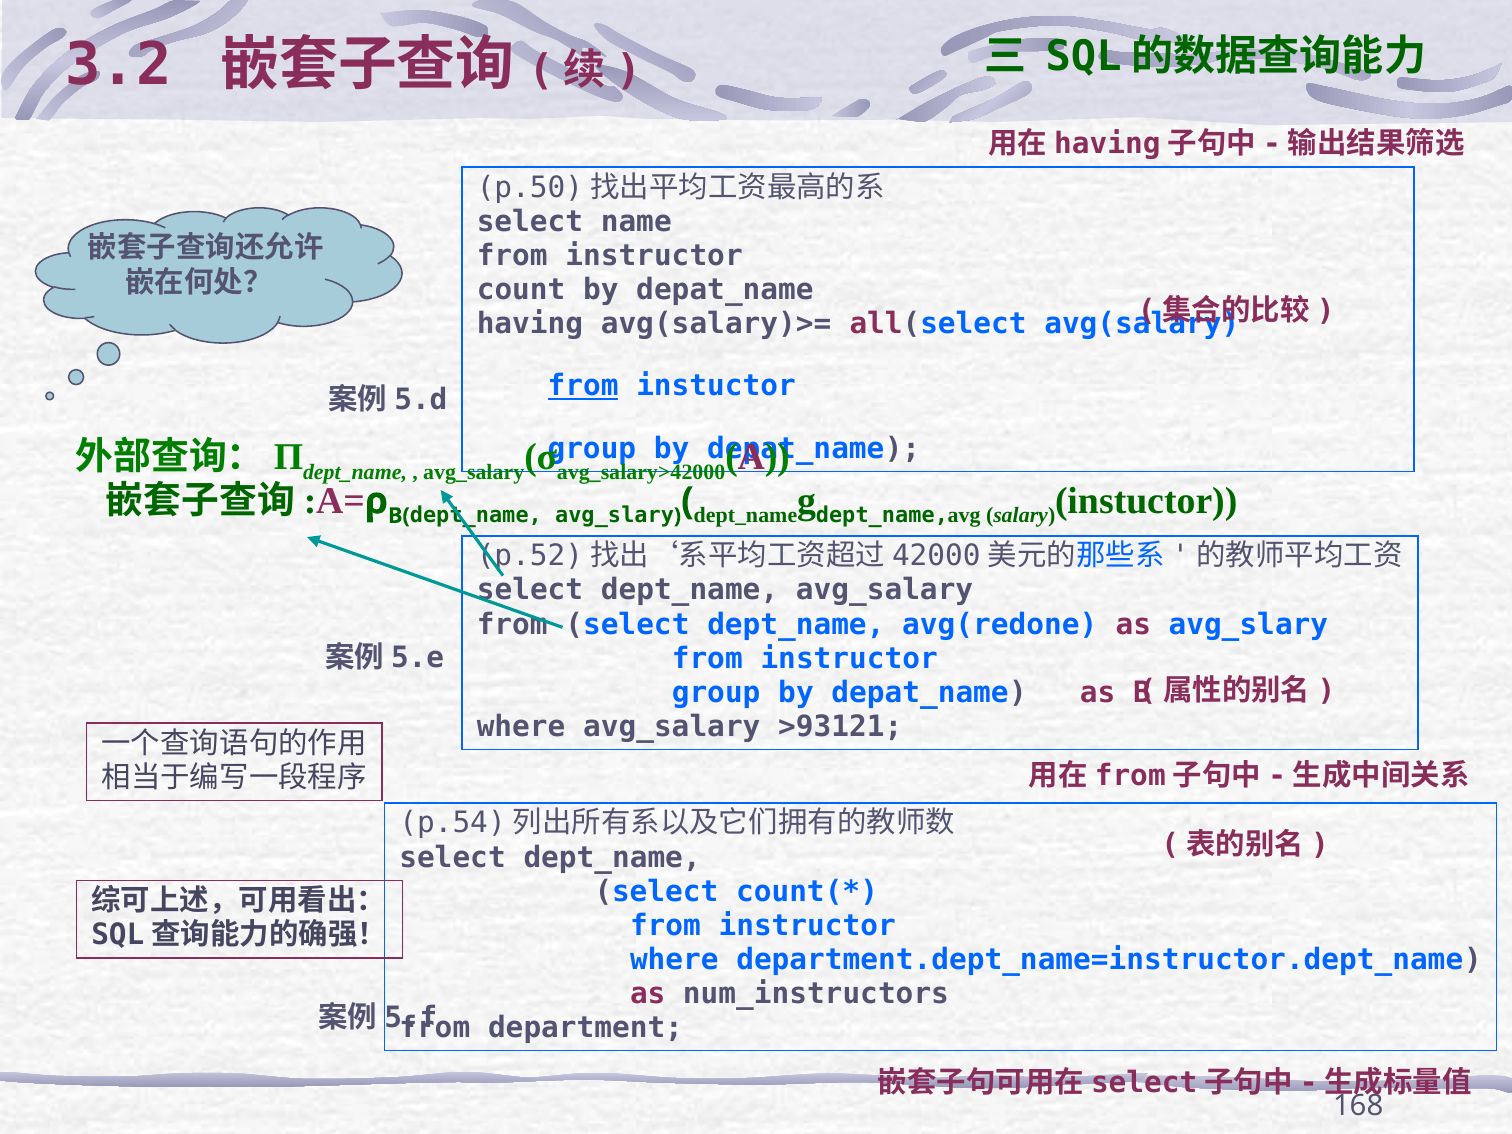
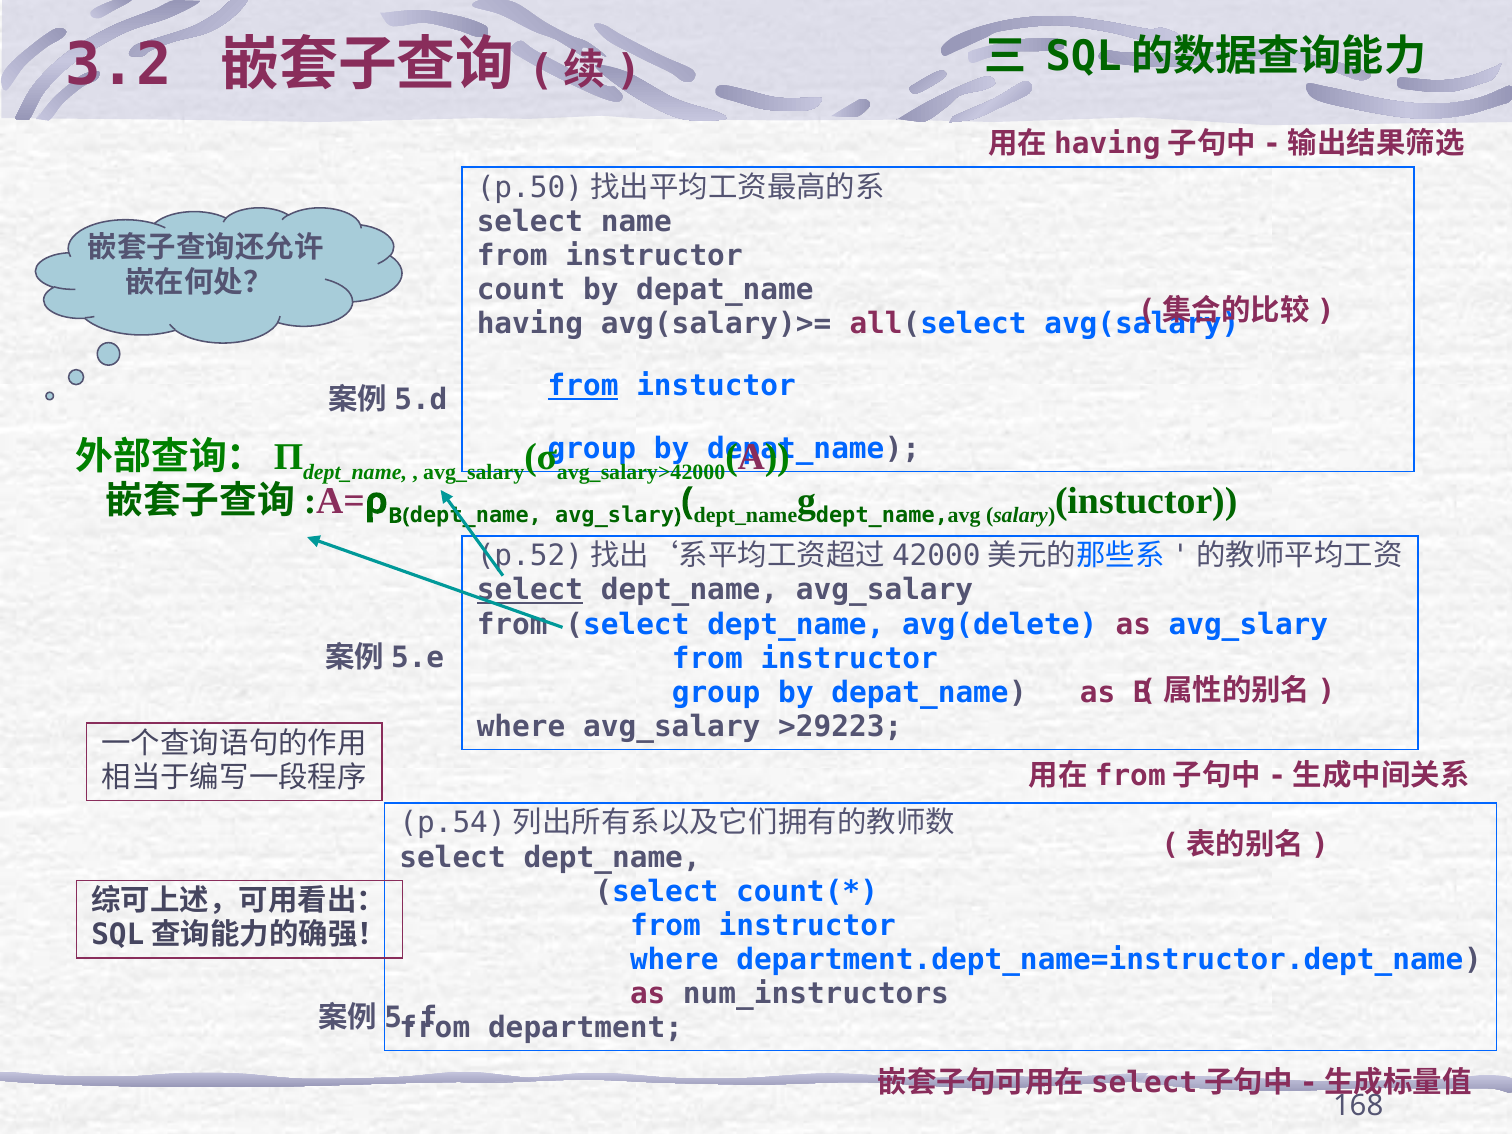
select at (530, 590) underline: none -> present
avg(redone: avg(redone -> avg(delete
>93121: >93121 -> >29223
